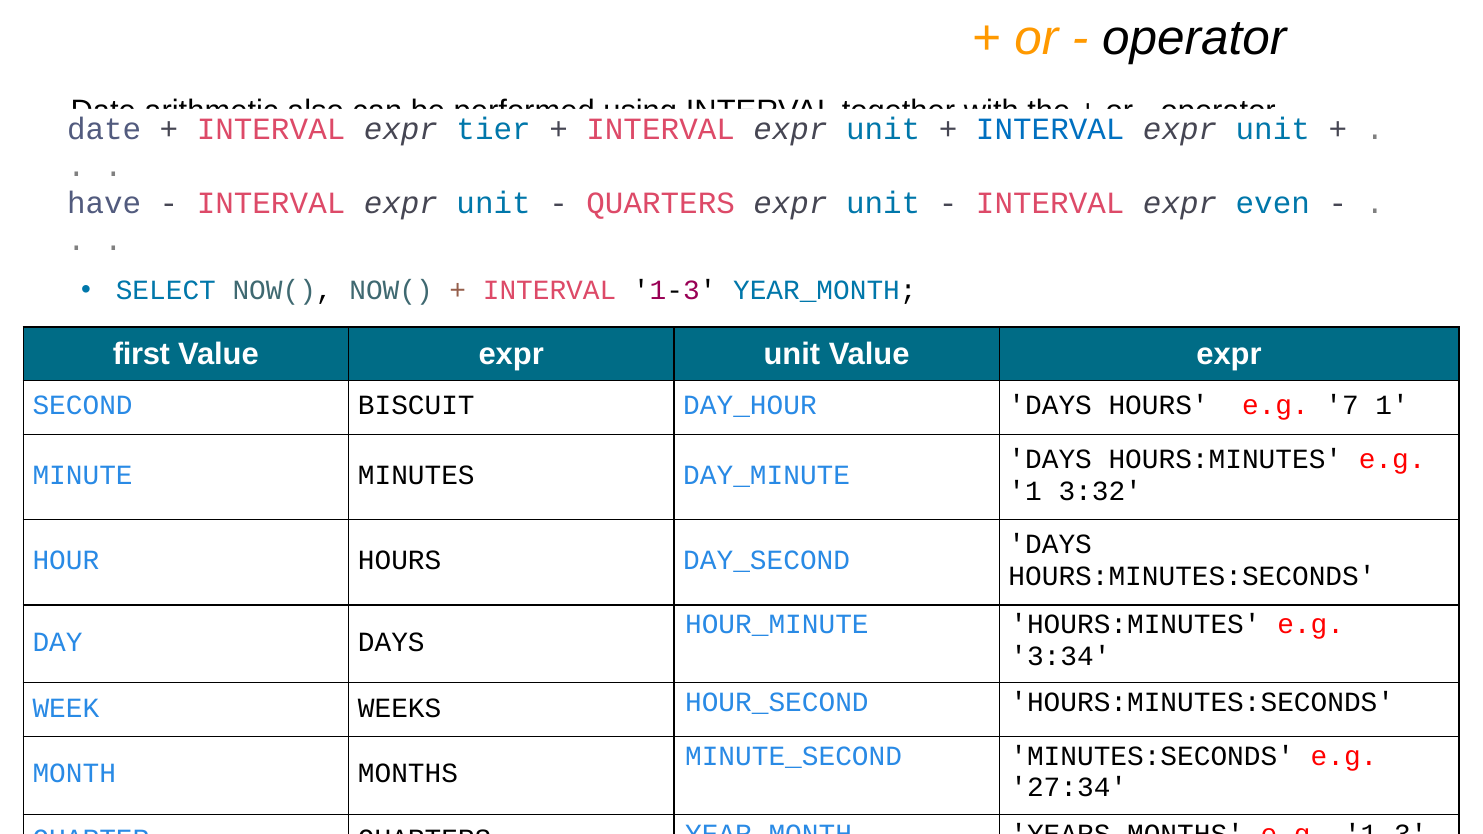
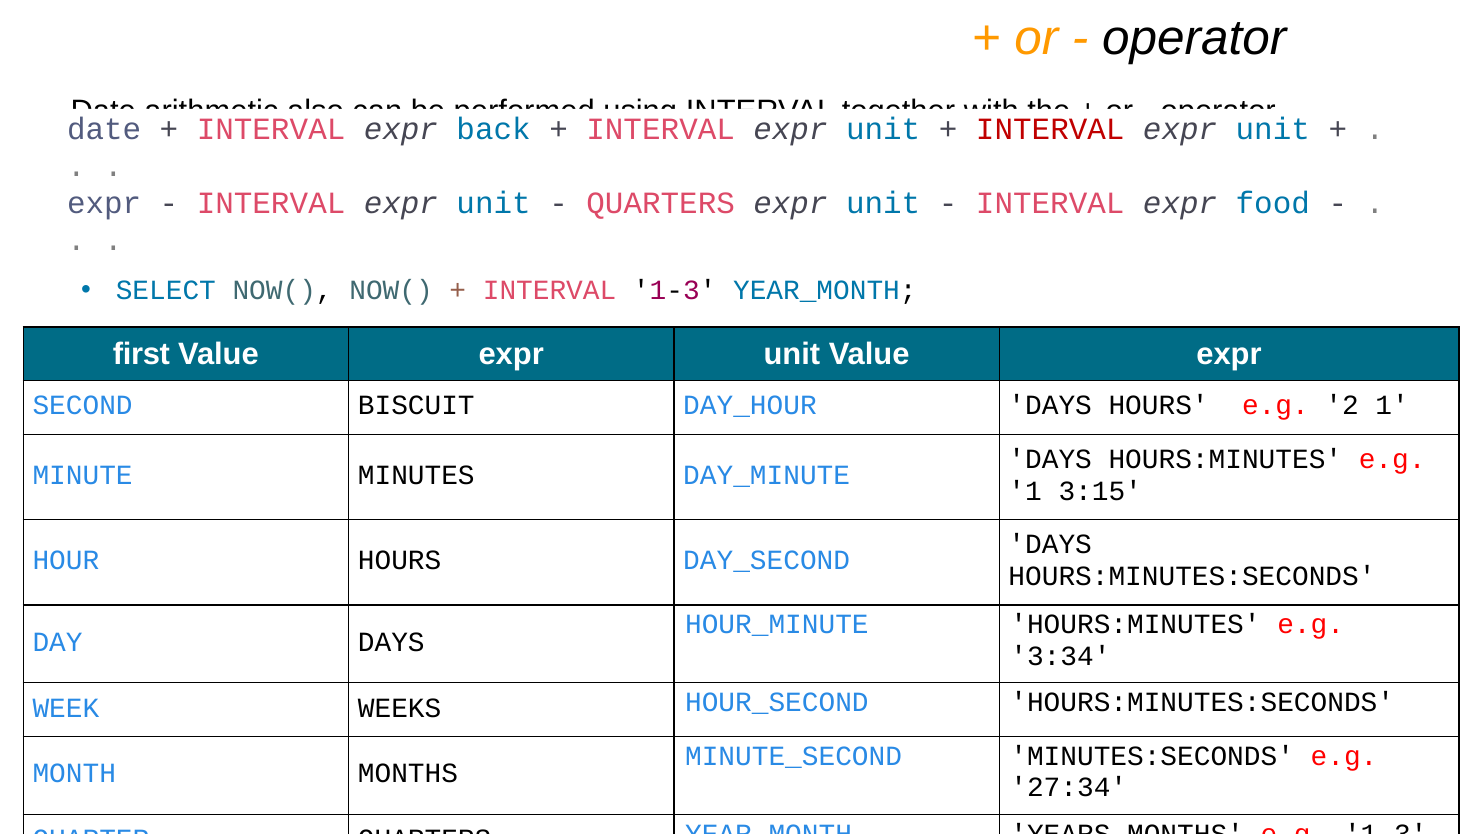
tier: tier -> back
INTERVAL at (1050, 129) colour: blue -> red
have at (104, 204): have -> expr
even: even -> food
7: 7 -> 2
3:32: 3:32 -> 3:15
